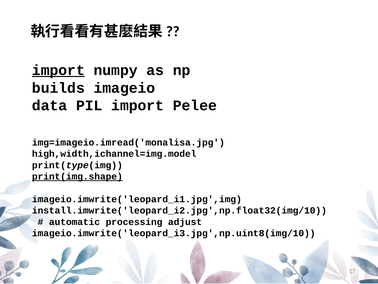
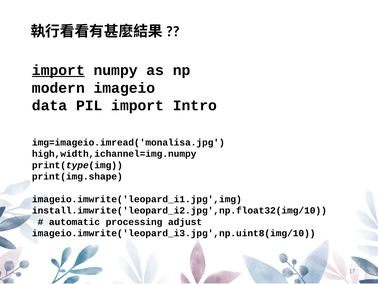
builds: builds -> modern
Pelee: Pelee -> Intro
high,width,ichannel=img.model: high,width,ichannel=img.model -> high,width,ichannel=img.numpy
print(img.shape underline: present -> none
